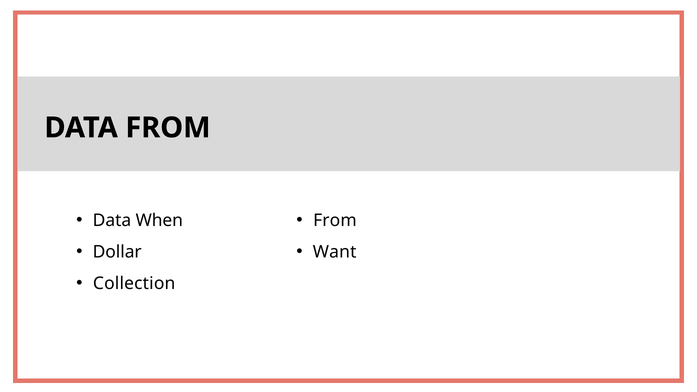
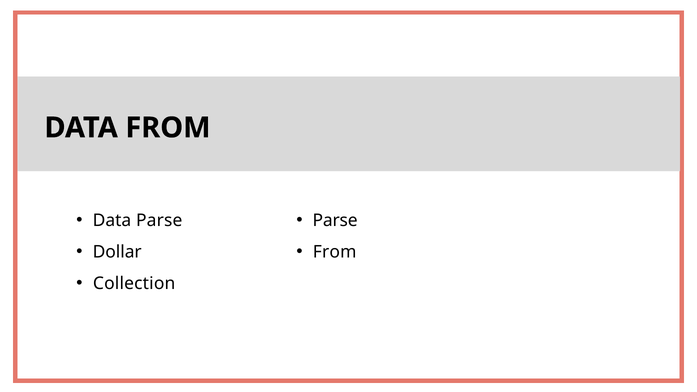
Data When: When -> Parse
From at (335, 221): From -> Parse
Want at (335, 252): Want -> From
